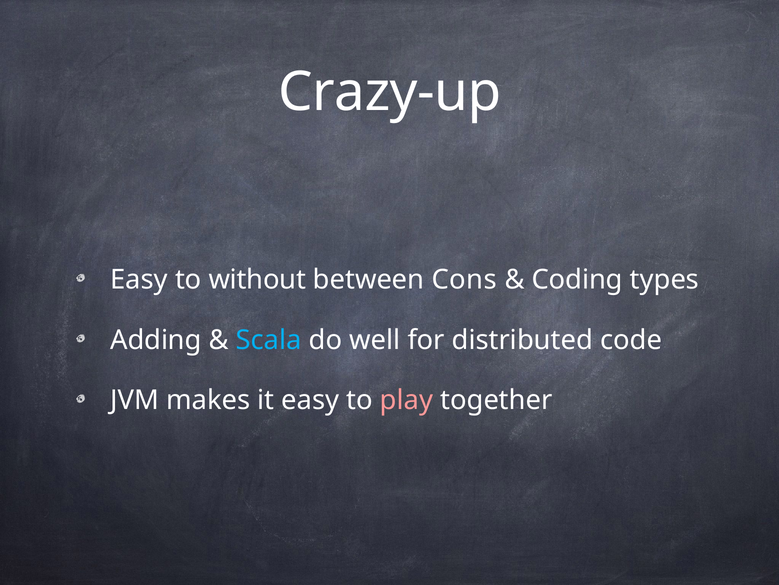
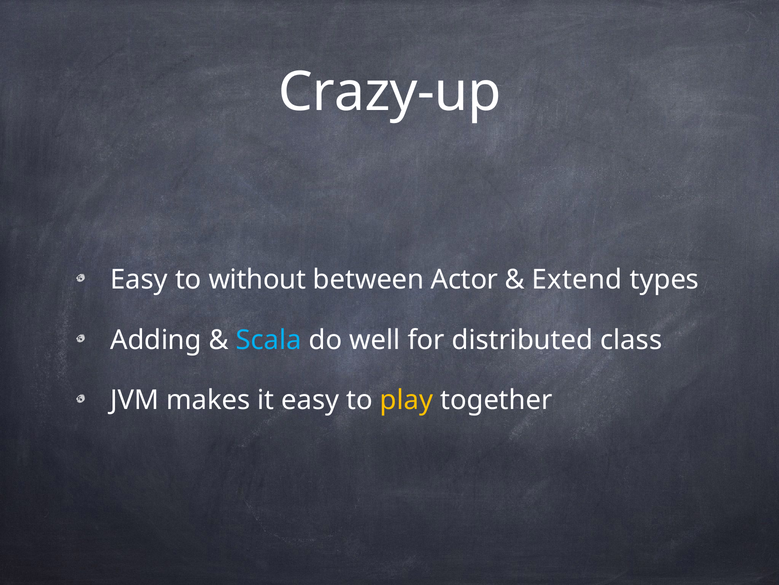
Cons: Cons -> Actor
Coding: Coding -> Extend
code: code -> class
play colour: pink -> yellow
